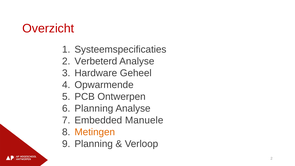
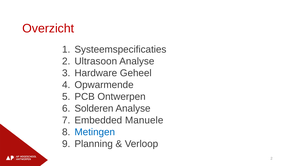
Verbeterd: Verbeterd -> Ultrasoon
Planning at (94, 108): Planning -> Solderen
Metingen colour: orange -> blue
